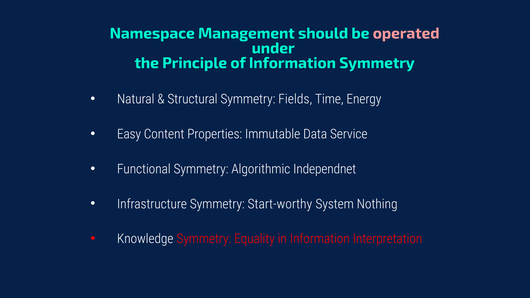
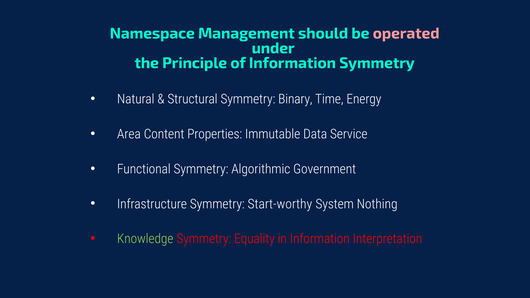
Fields: Fields -> Binary
Easy: Easy -> Area
Independnet: Independnet -> Government
Knowledge colour: white -> light green
